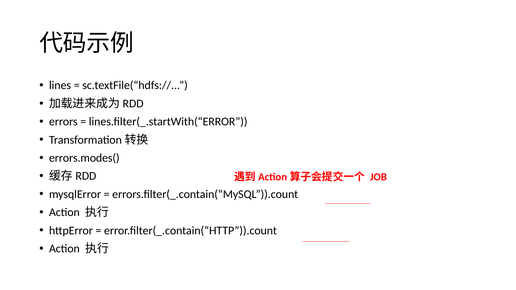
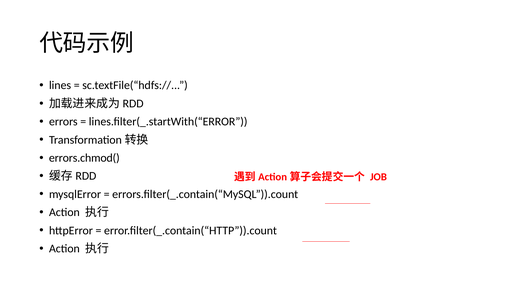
errors.modes(: errors.modes( -> errors.chmod(
